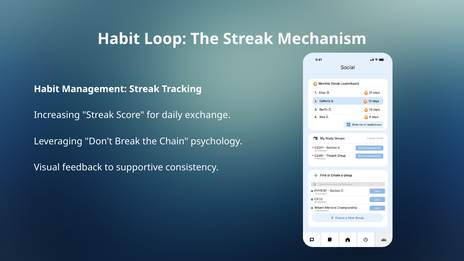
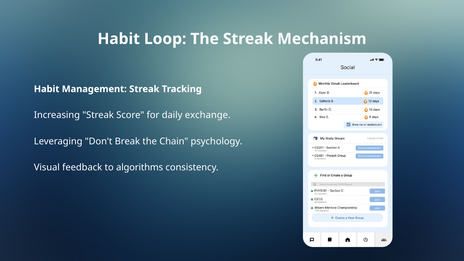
supportive: supportive -> algorithms
